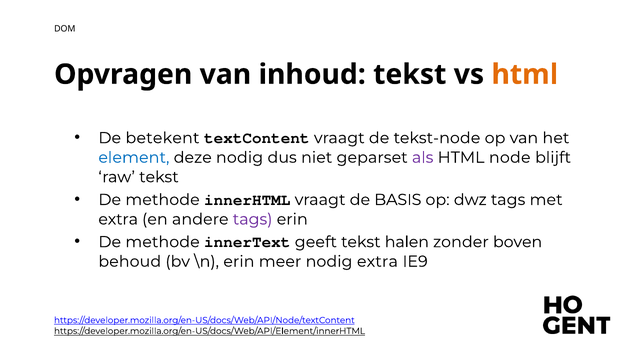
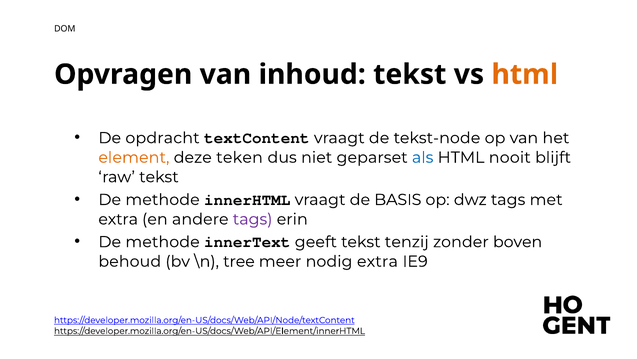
betekent: betekent -> opdracht
element colour: blue -> orange
deze nodig: nodig -> teken
als colour: purple -> blue
node: node -> nooit
halen: halen -> tenzij
\n erin: erin -> tree
